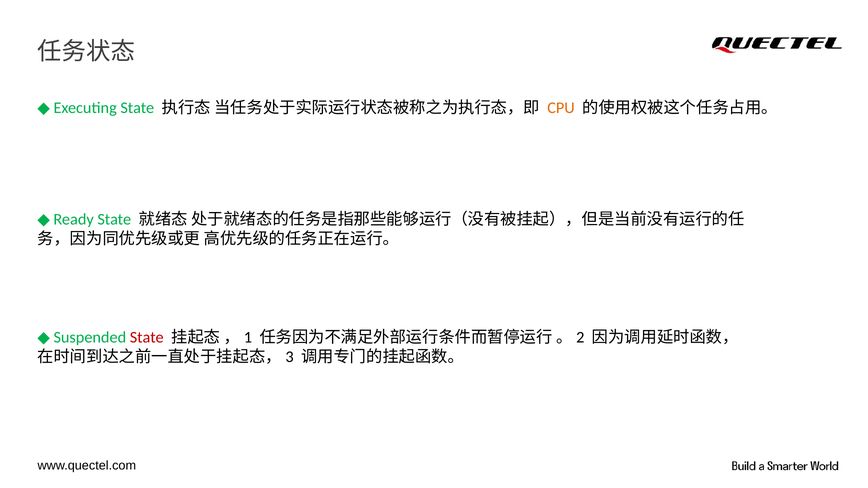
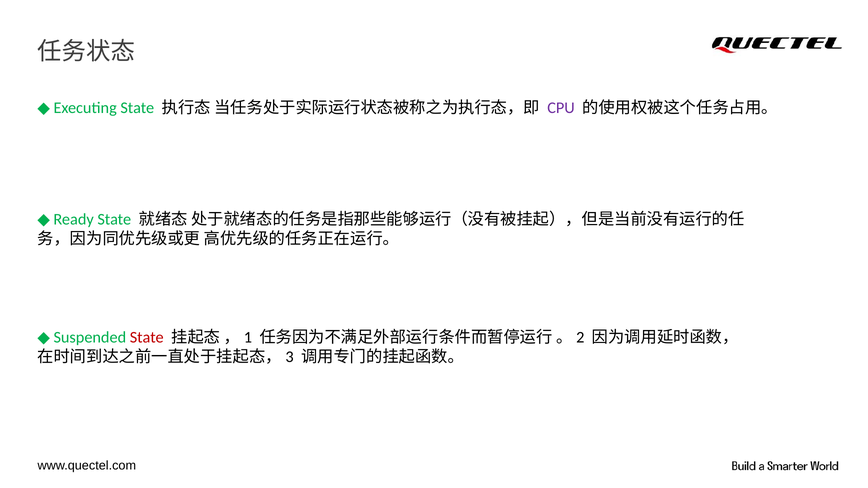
CPU colour: orange -> purple
